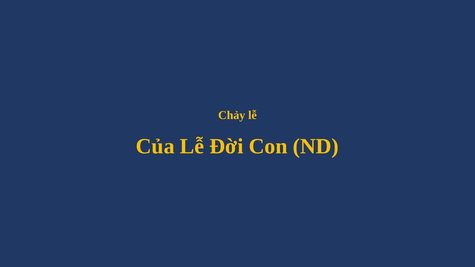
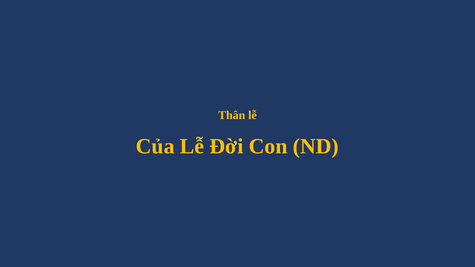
Chảy: Chảy -> Thân
